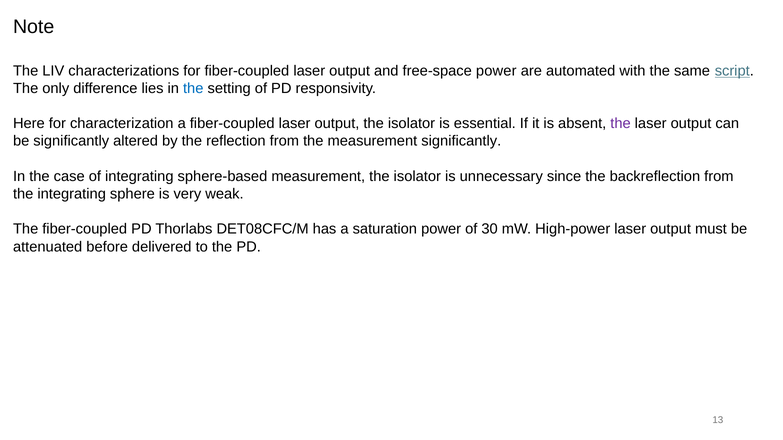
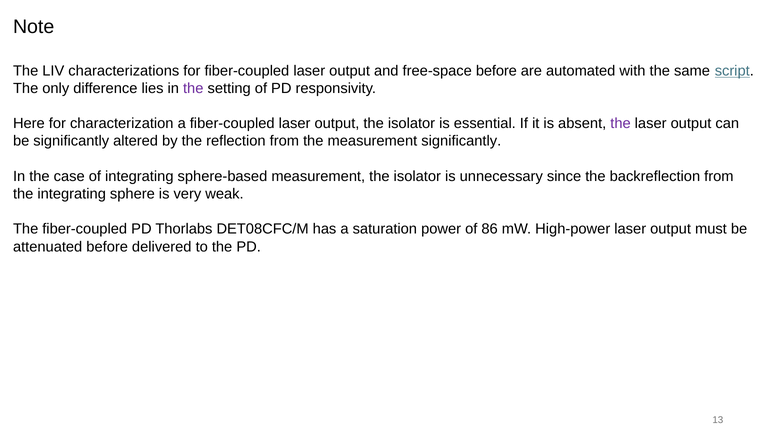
free-space power: power -> before
the at (193, 88) colour: blue -> purple
30: 30 -> 86
